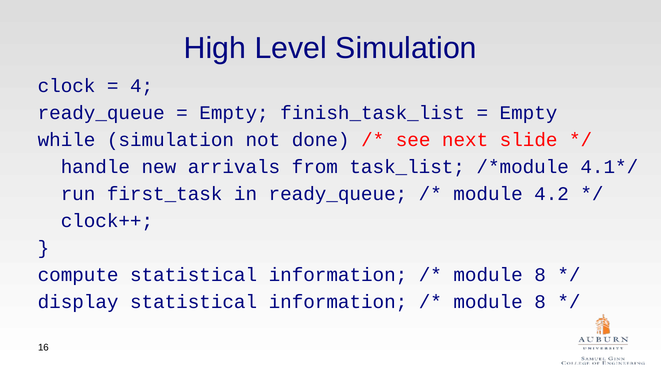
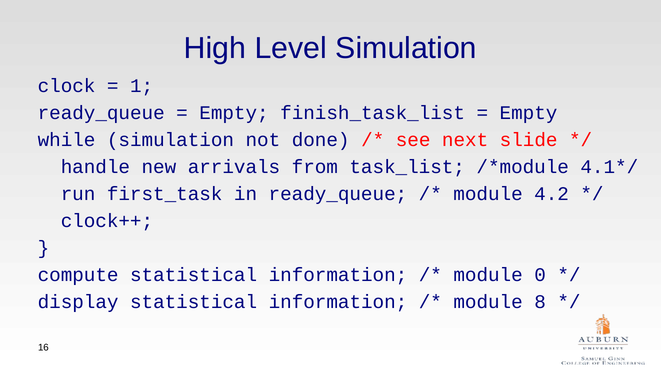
4: 4 -> 1
8 at (540, 275): 8 -> 0
